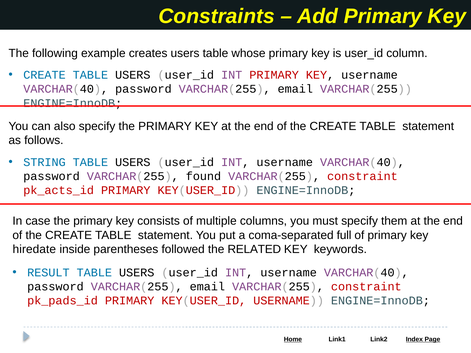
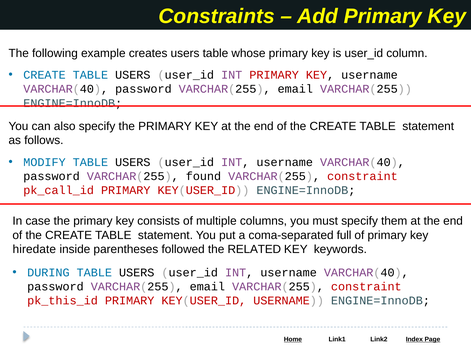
STRING: STRING -> MODIFY
pk_acts_id: pk_acts_id -> pk_call_id
RESULT: RESULT -> DURING
pk_pads_id: pk_pads_id -> pk_this_id
